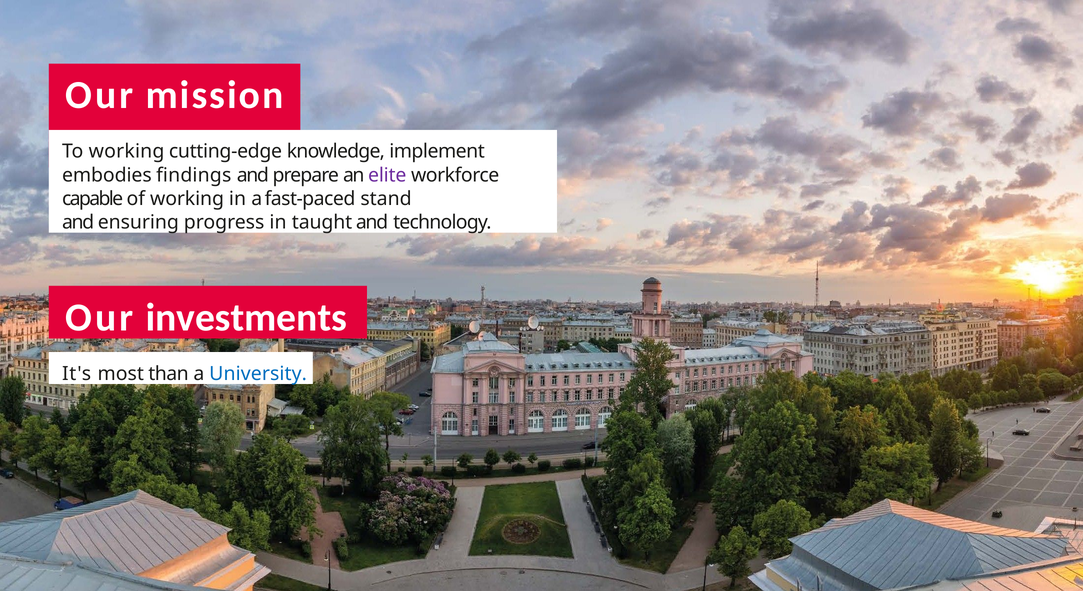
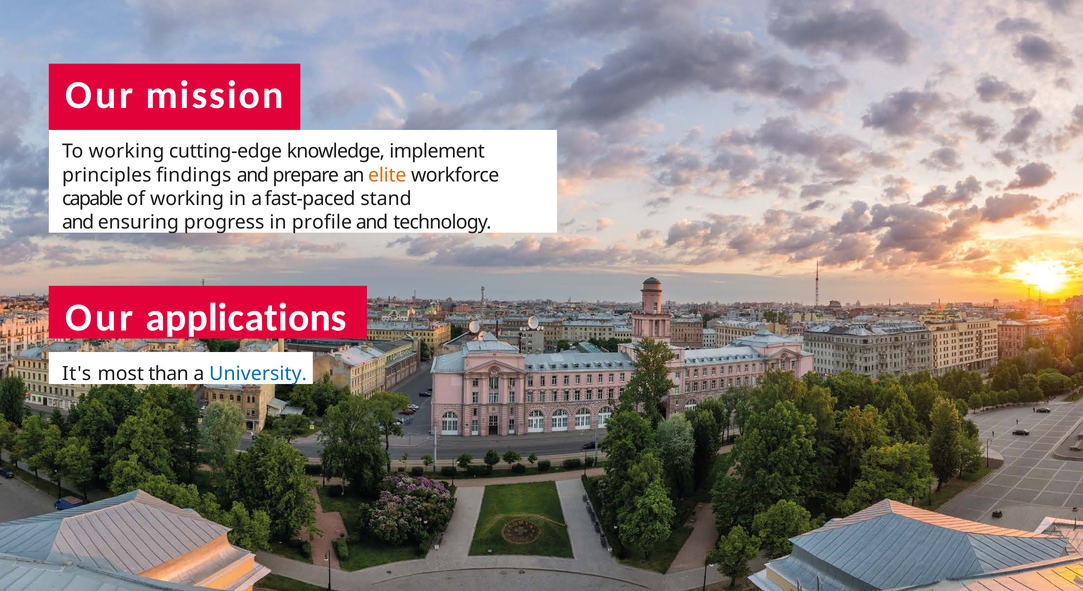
embodies: embodies -> principles
elite colour: purple -> orange
taught: taught -> profile
investments: investments -> applications
